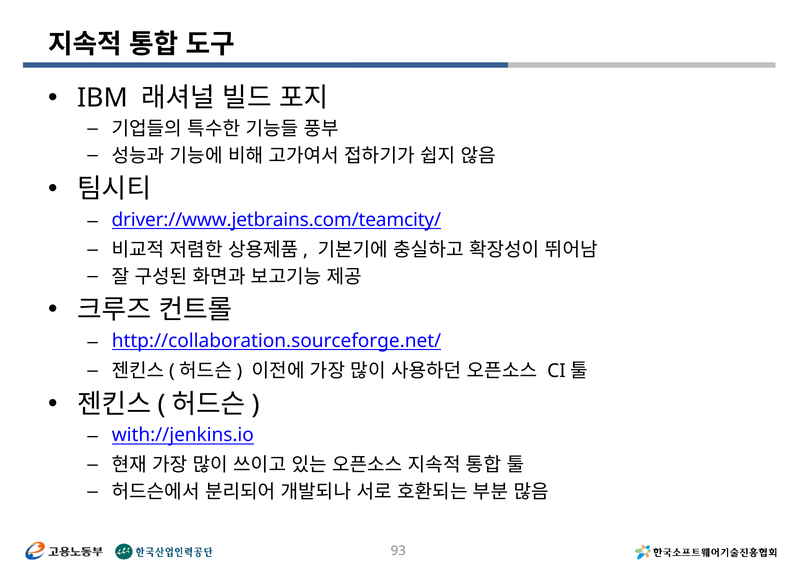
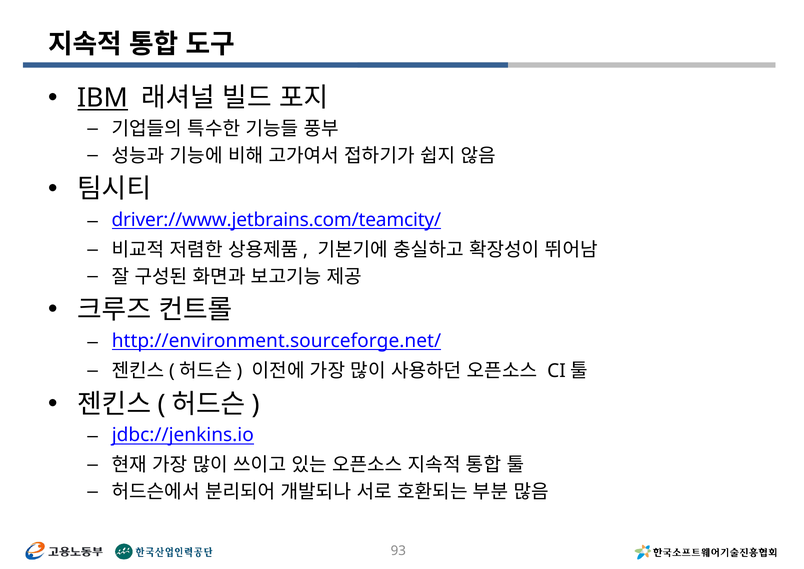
IBM underline: none -> present
http://collaboration.sourceforge.net/: http://collaboration.sourceforge.net/ -> http://environment.sourceforge.net/
with://jenkins.io: with://jenkins.io -> jdbc://jenkins.io
